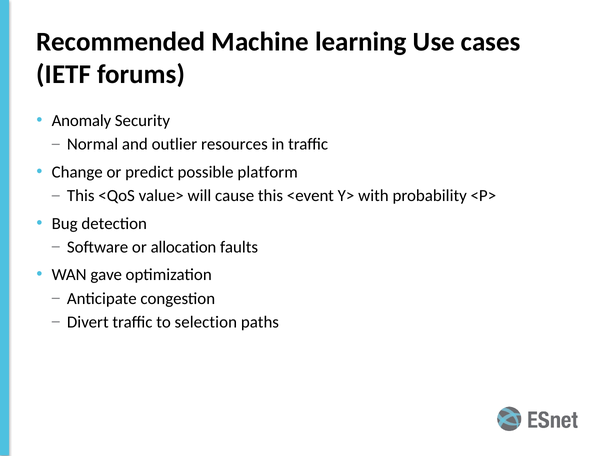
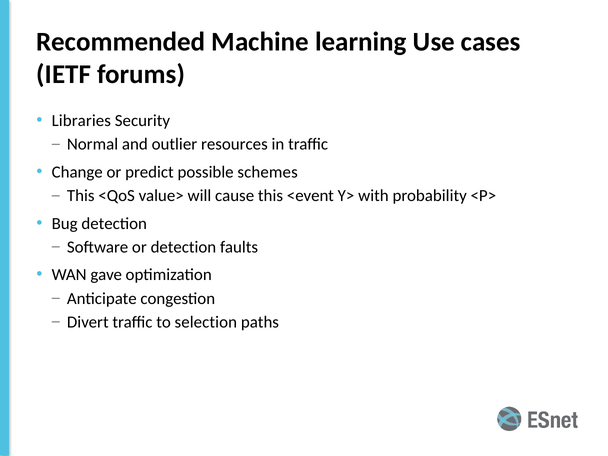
Anomaly: Anomaly -> Libraries
platform: platform -> schemes
or allocation: allocation -> detection
